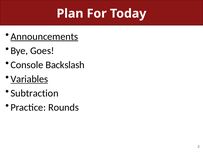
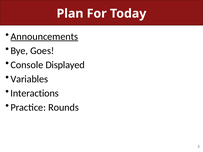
Backslash: Backslash -> Displayed
Variables underline: present -> none
Subtraction: Subtraction -> Interactions
